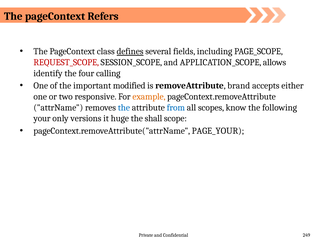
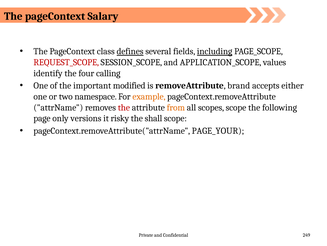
Refers: Refers -> Salary
including underline: none -> present
allows: allows -> values
responsive: responsive -> namespace
the at (124, 107) colour: blue -> red
from colour: blue -> orange
scopes know: know -> scope
your: your -> page
huge: huge -> risky
